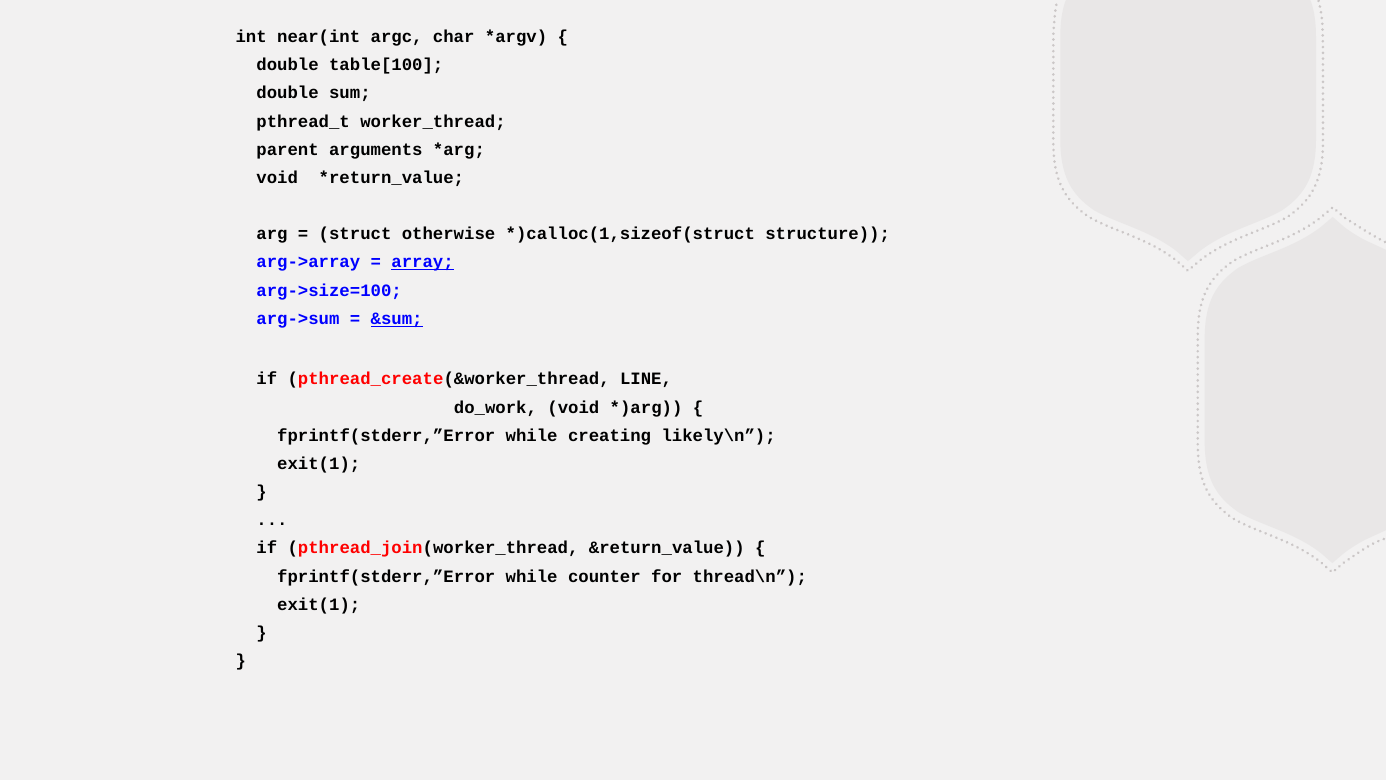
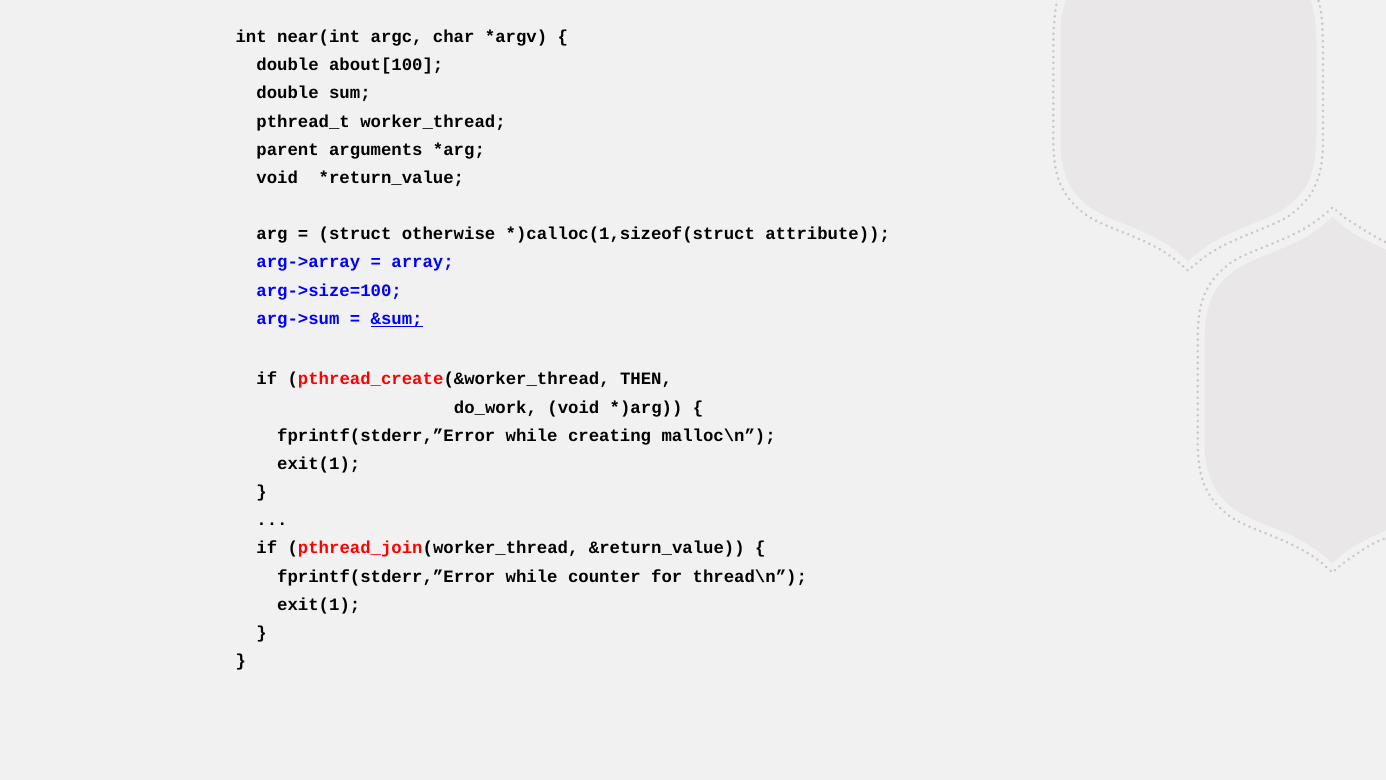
table[100: table[100 -> about[100
structure: structure -> attribute
array underline: present -> none
LINE: LINE -> THEN
likely\n: likely\n -> malloc\n
